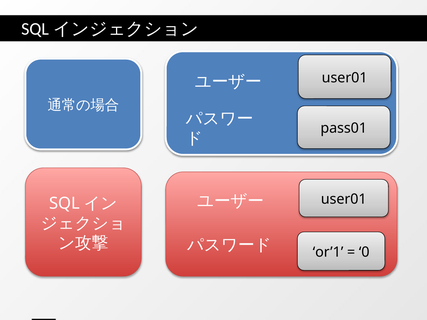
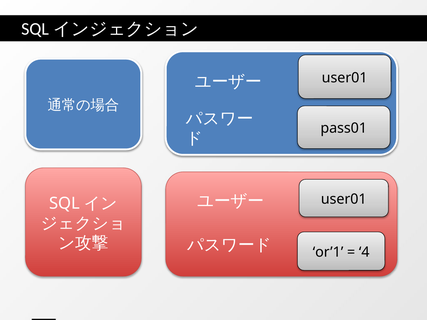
0: 0 -> 4
